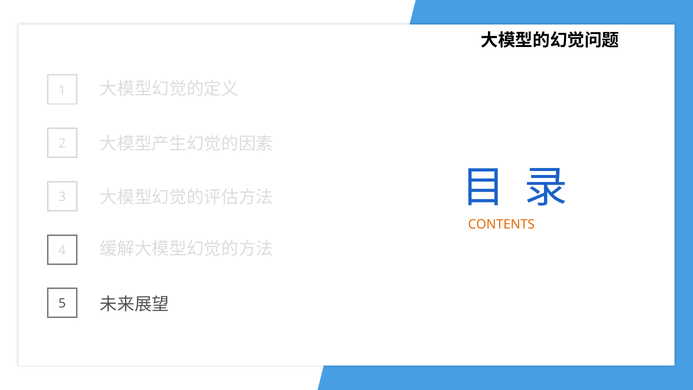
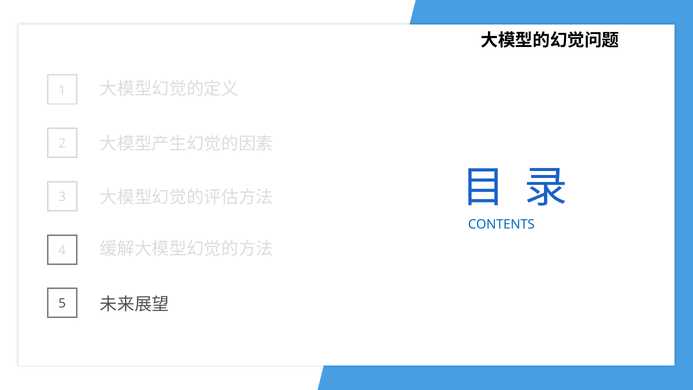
CONTENTS colour: orange -> blue
